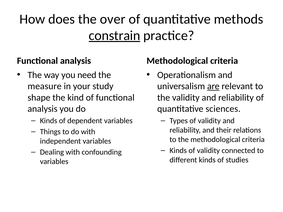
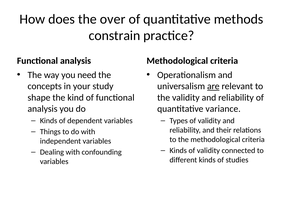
constrain underline: present -> none
measure: measure -> concepts
sciences: sciences -> variance
